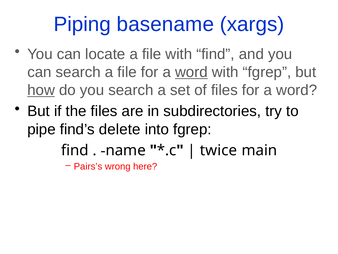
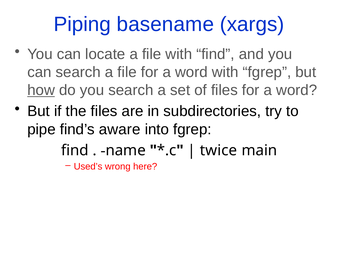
word at (191, 72) underline: present -> none
delete: delete -> aware
Pairs’s: Pairs’s -> Used’s
